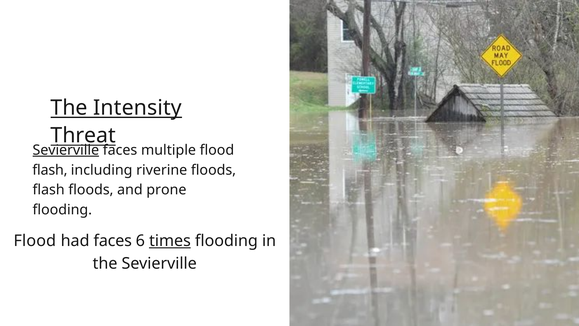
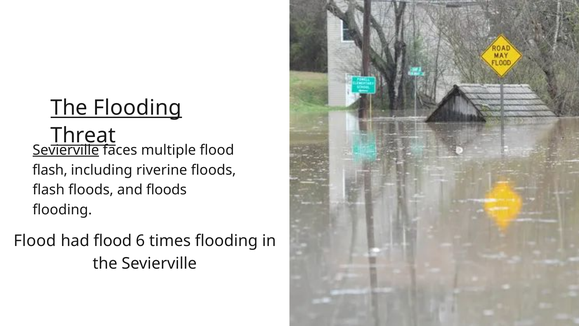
The Intensity: Intensity -> Flooding
and prone: prone -> floods
had faces: faces -> flood
times underline: present -> none
